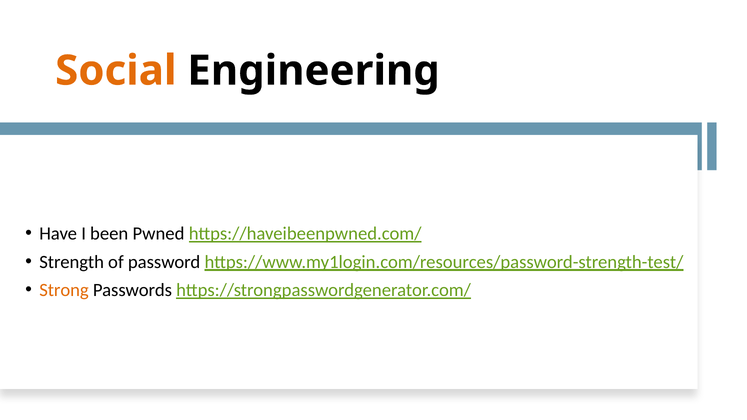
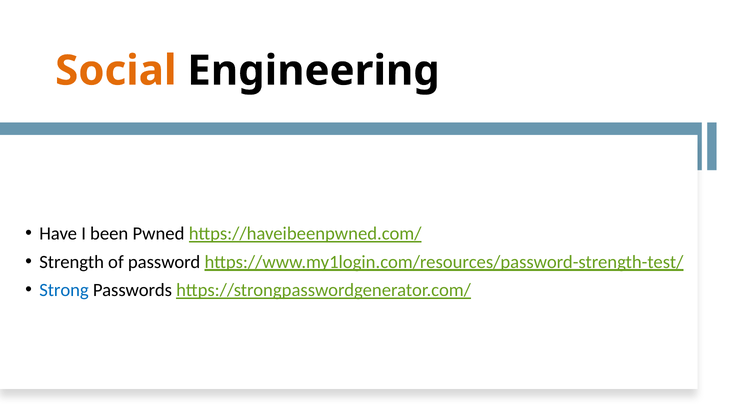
Strong colour: orange -> blue
